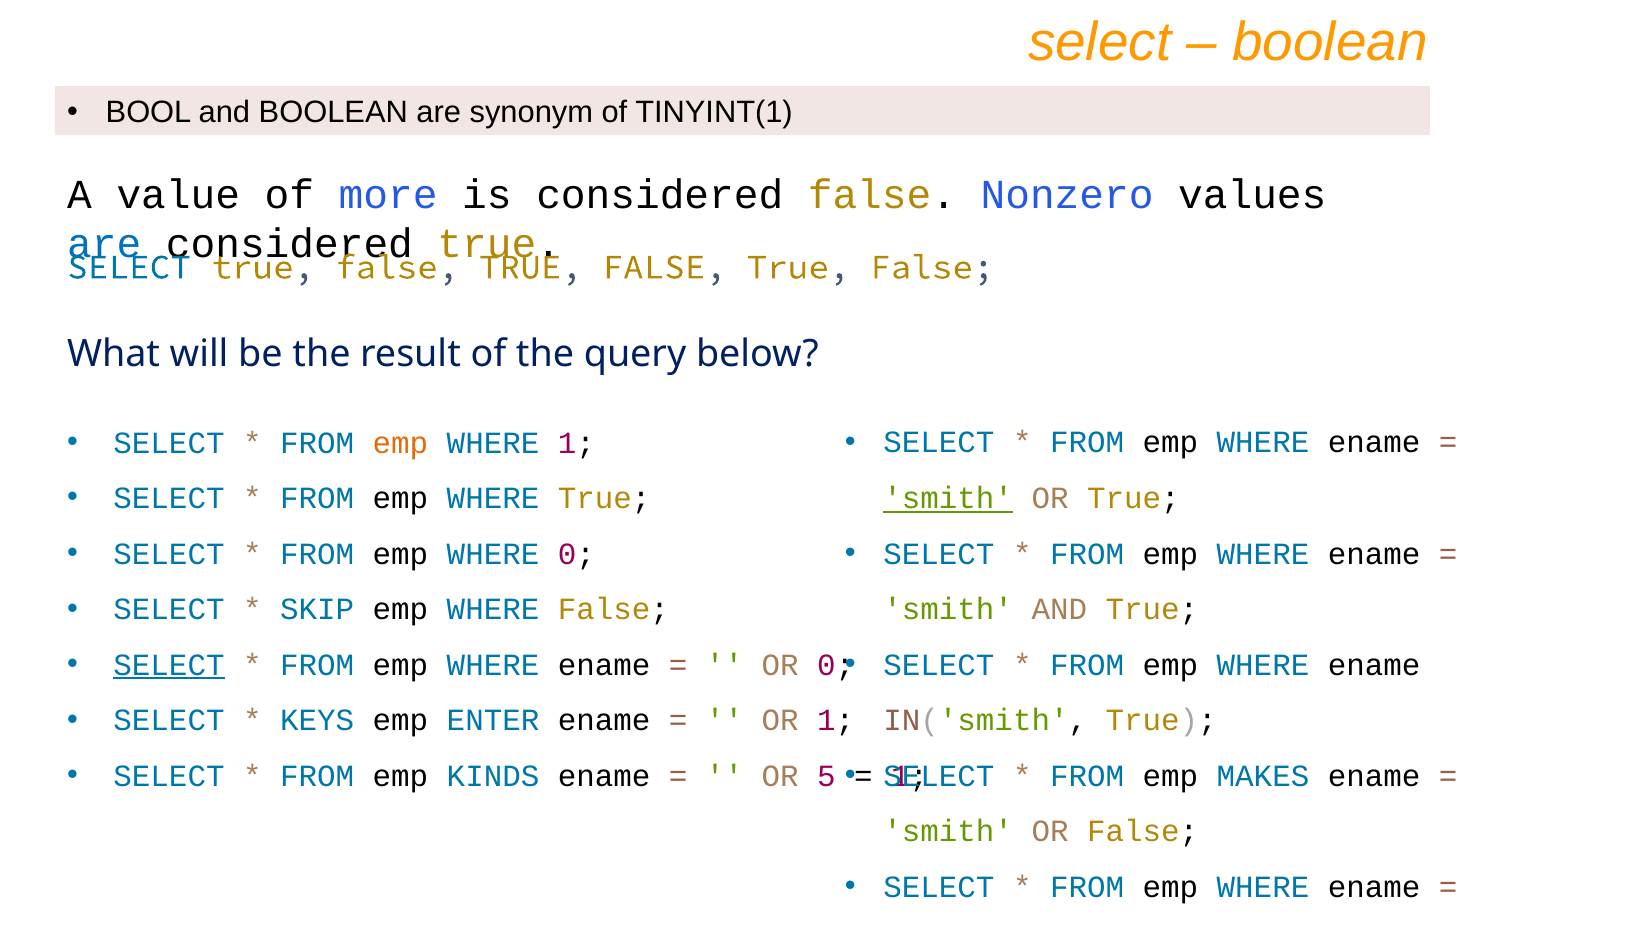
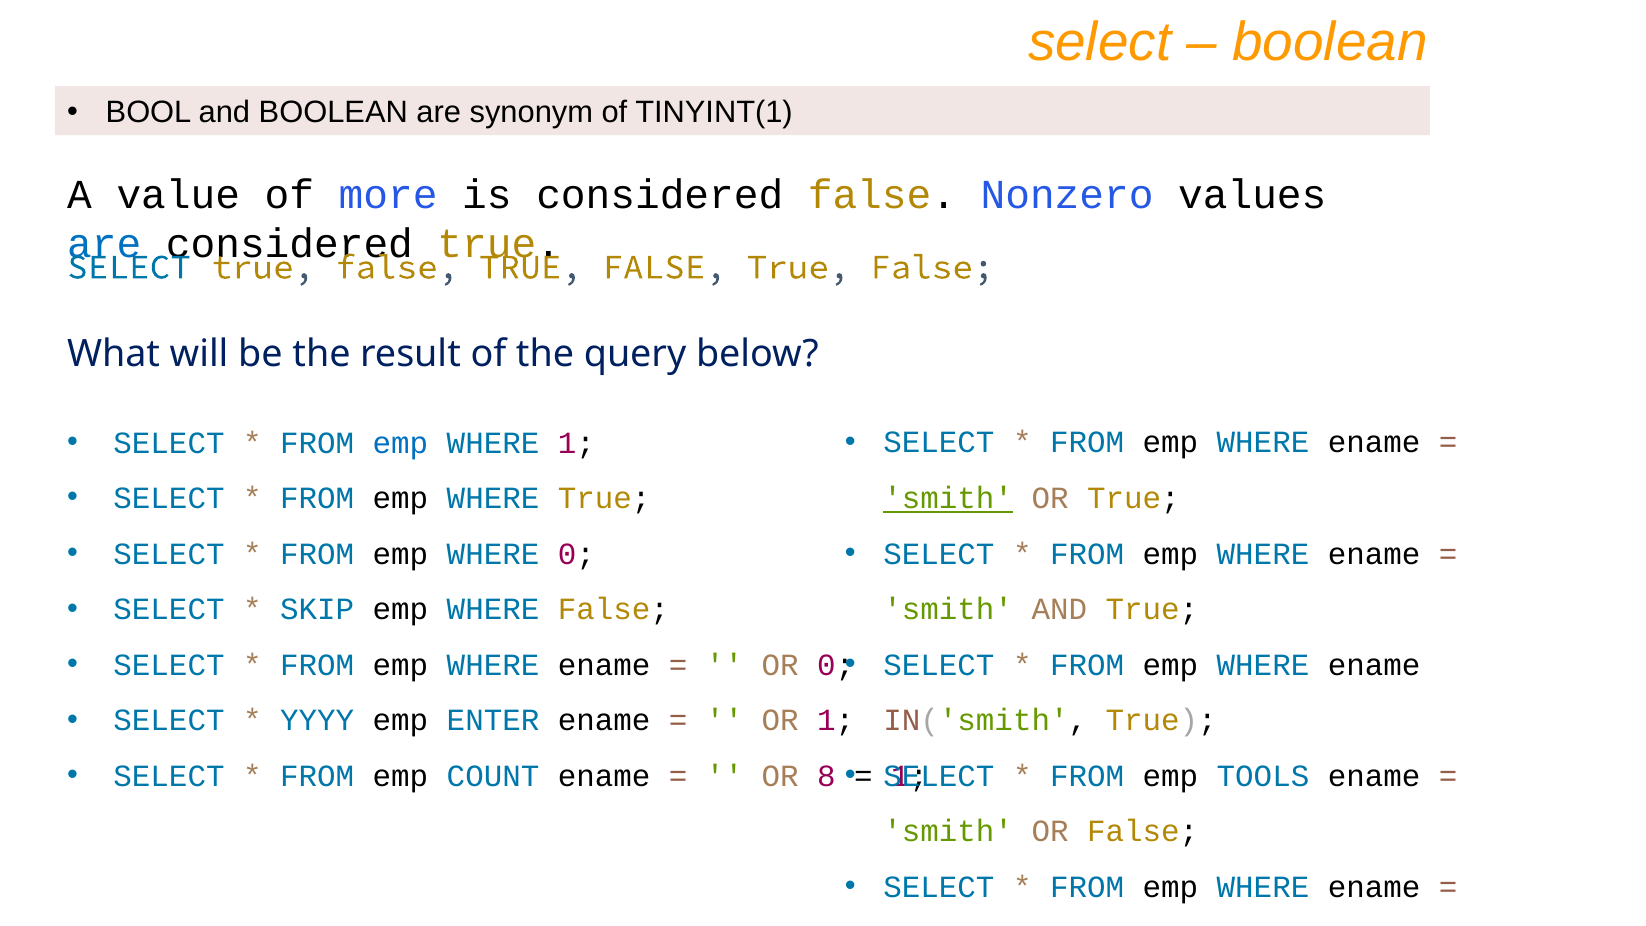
emp at (400, 443) colour: orange -> blue
SELECT at (169, 665) underline: present -> none
KEYS: KEYS -> YYYY
KINDS: KINDS -> COUNT
5: 5 -> 8
MAKES: MAKES -> TOOLS
